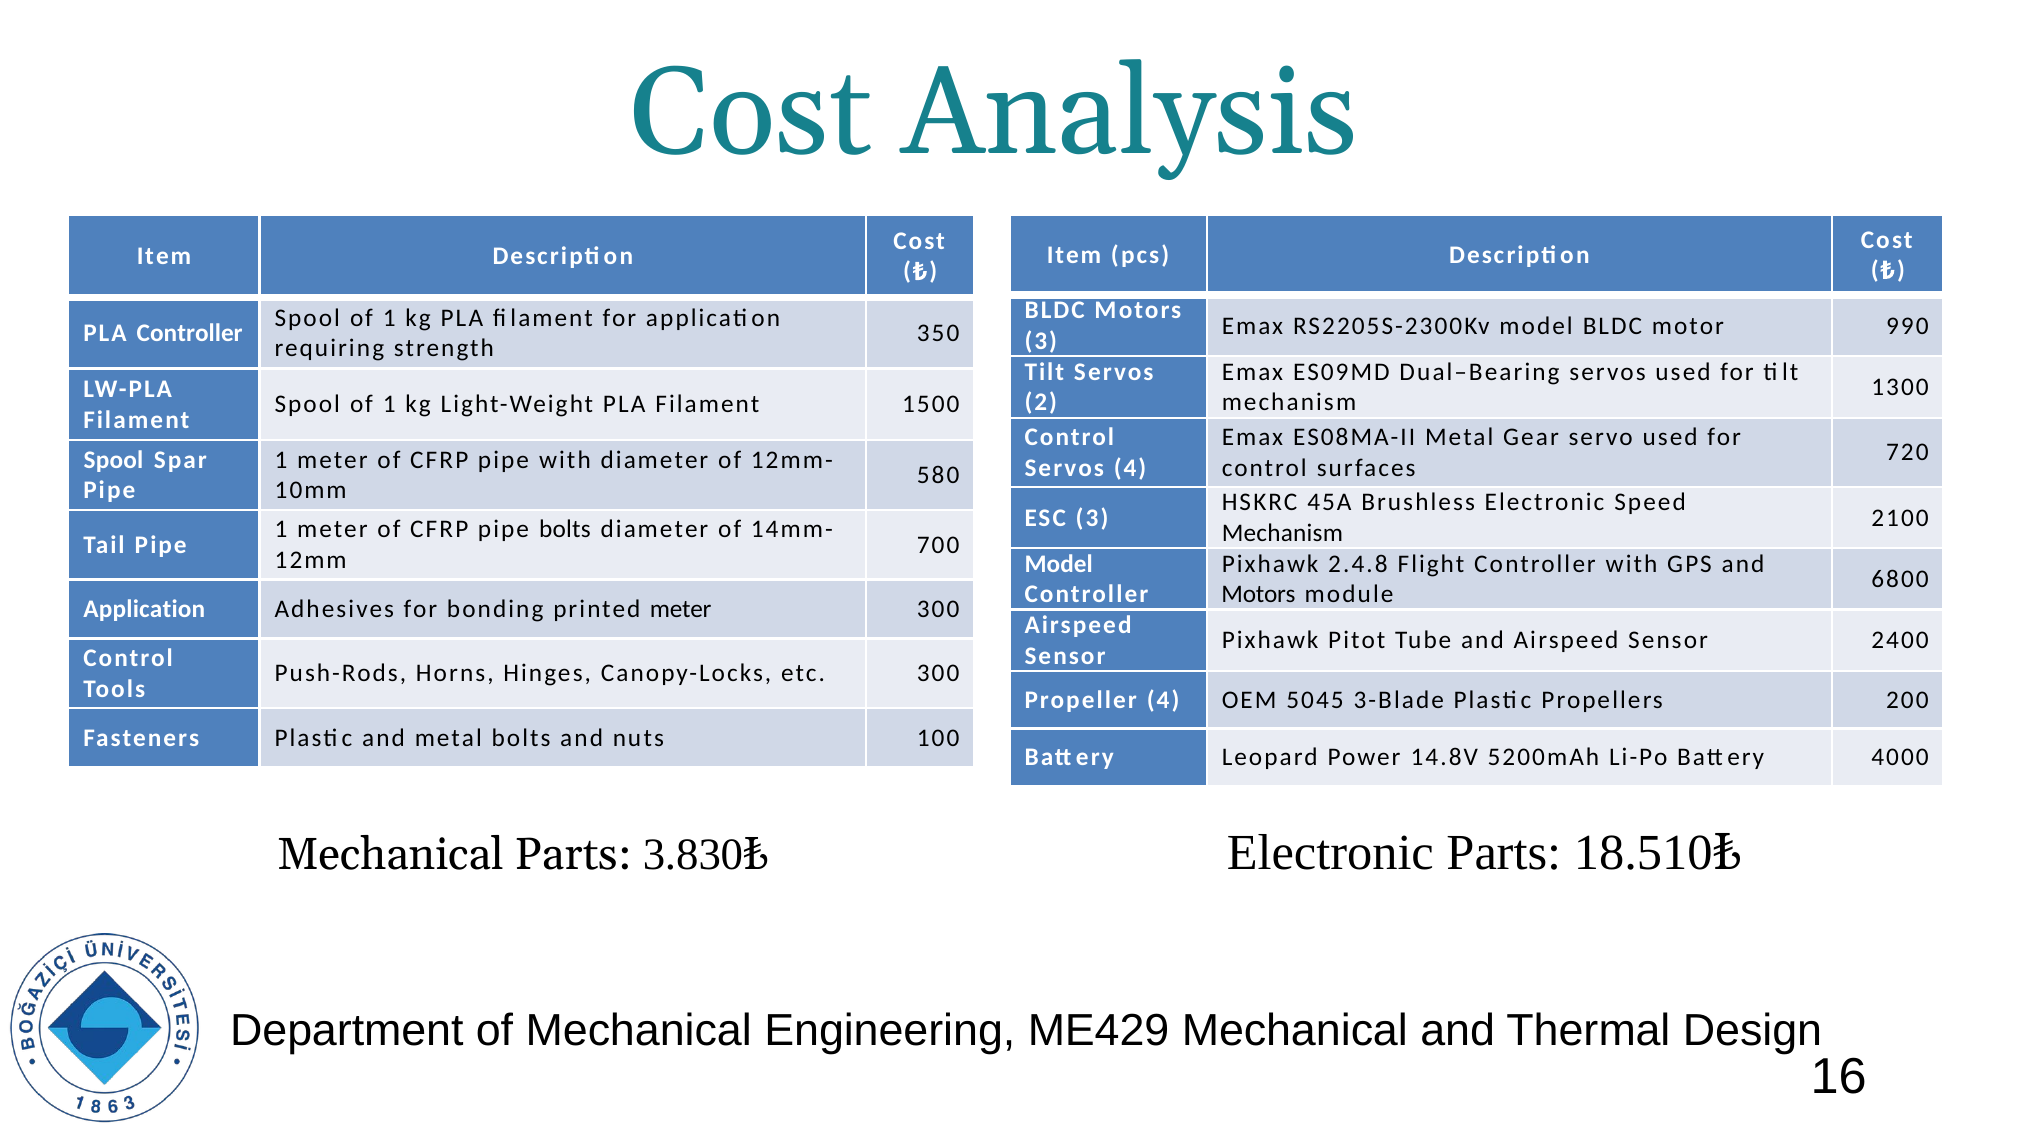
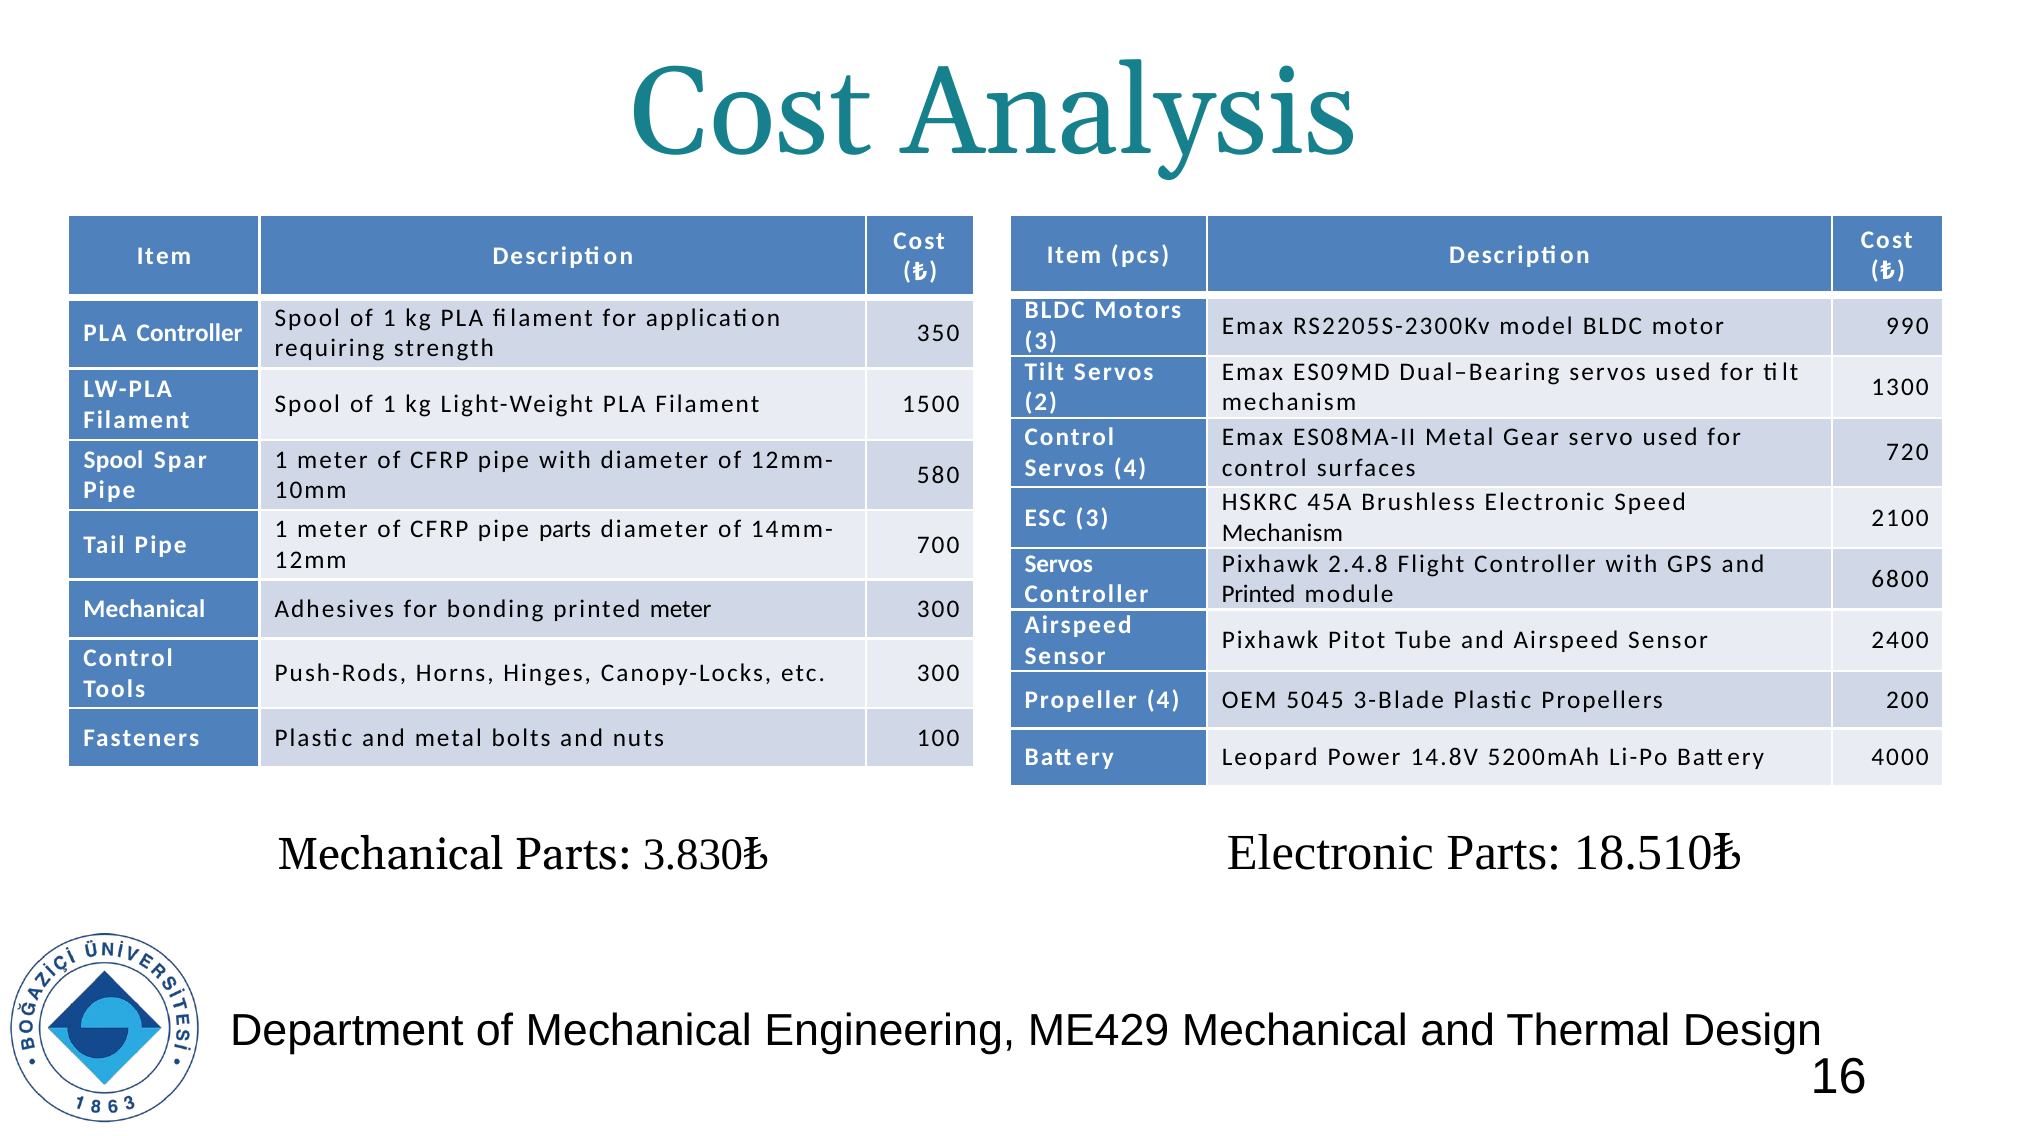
pipe bolts: bolts -> parts
Model at (1059, 564): Model -> Servos
Motors at (1258, 594): Motors -> Printed
Application at (144, 609): Application -> Mechanical
